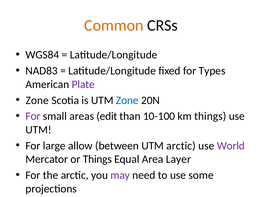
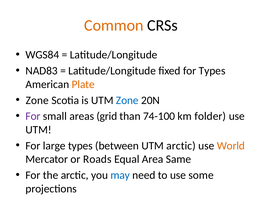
Plate colour: purple -> orange
edit: edit -> grid
10-100: 10-100 -> 74-100
km things: things -> folder
large allow: allow -> types
World colour: purple -> orange
or Things: Things -> Roads
Layer: Layer -> Same
may colour: purple -> blue
